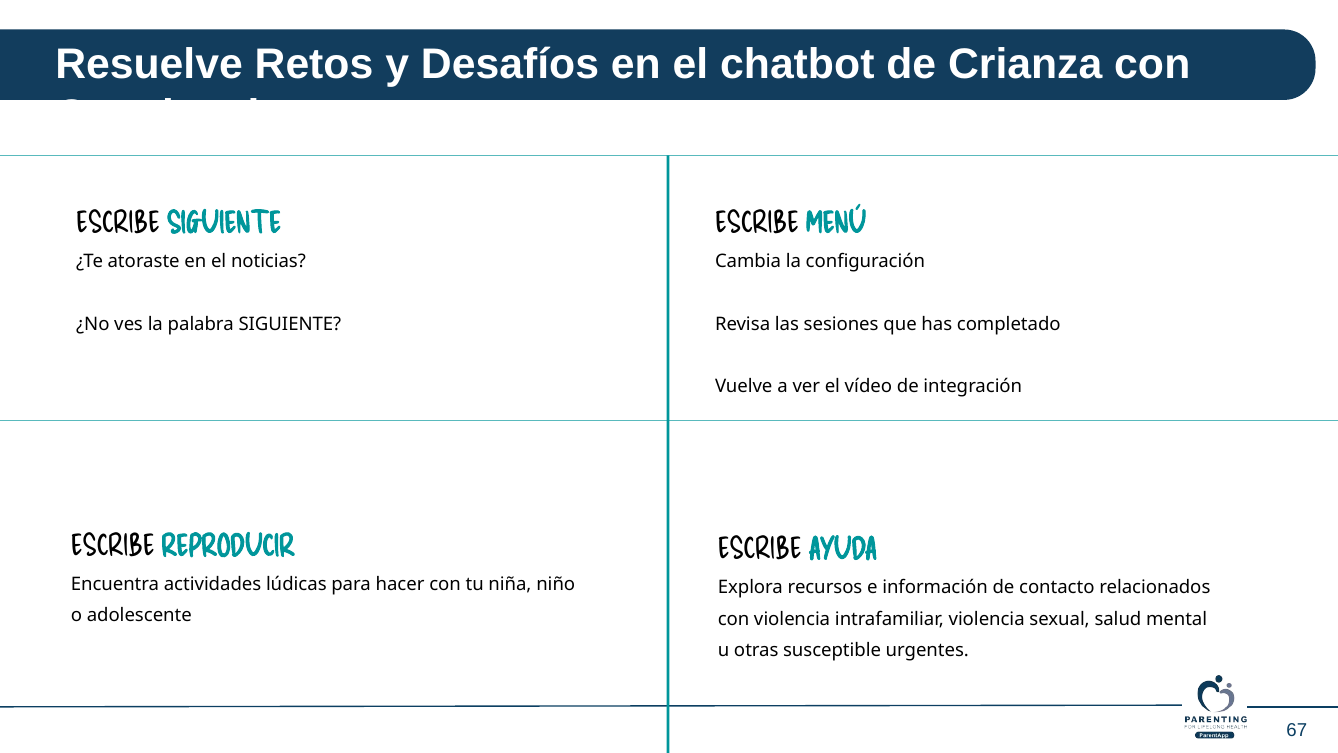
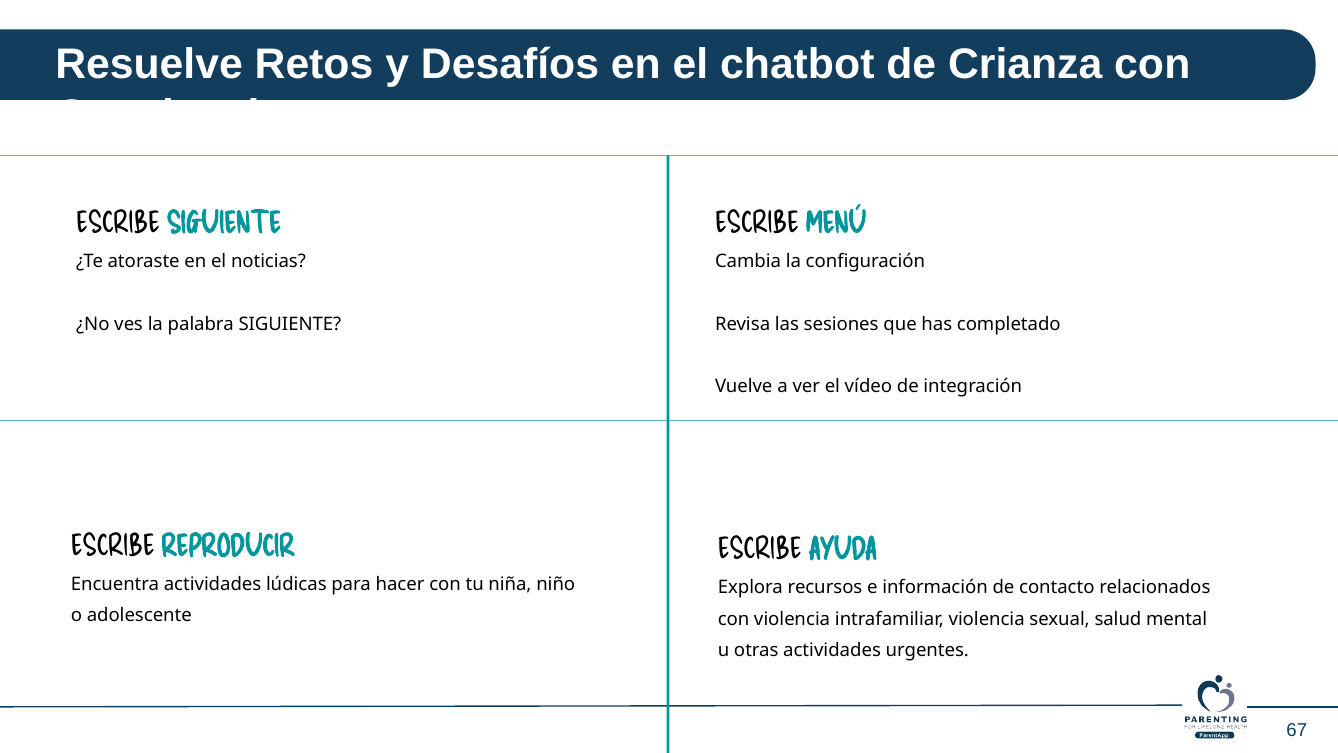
otras susceptible: susceptible -> actividades
